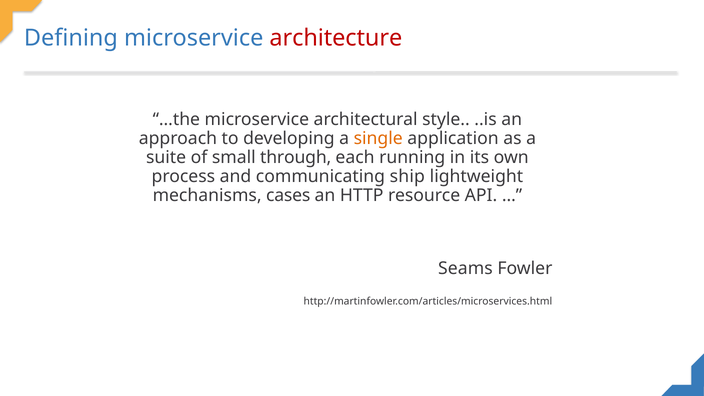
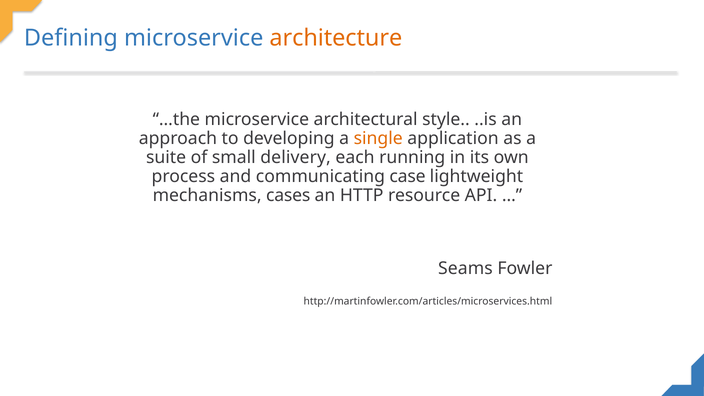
architecture colour: red -> orange
through: through -> delivery
ship: ship -> case
